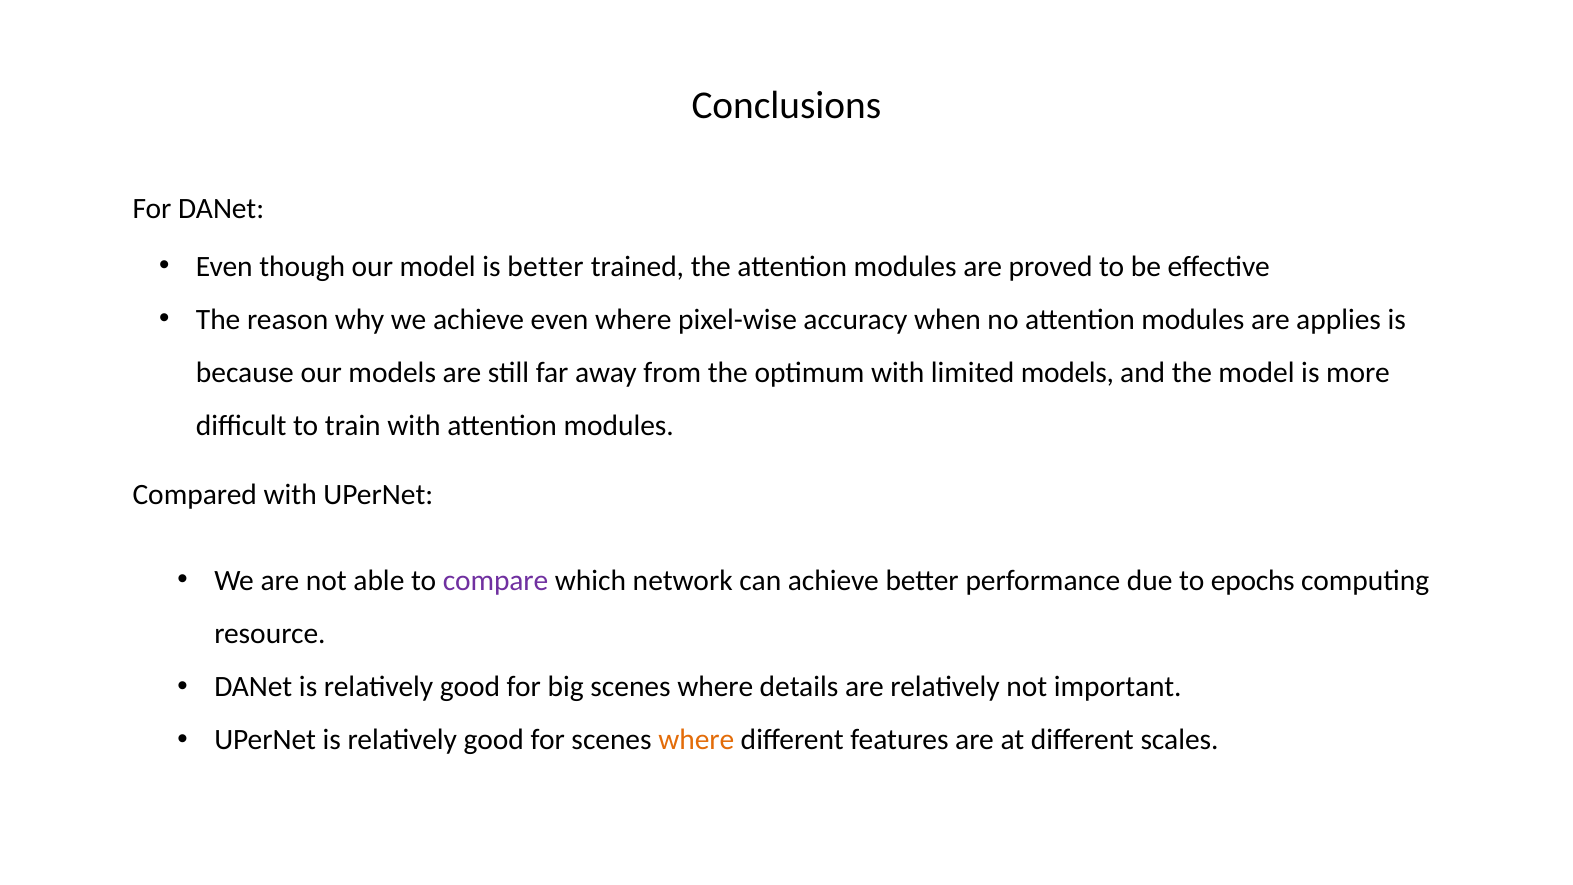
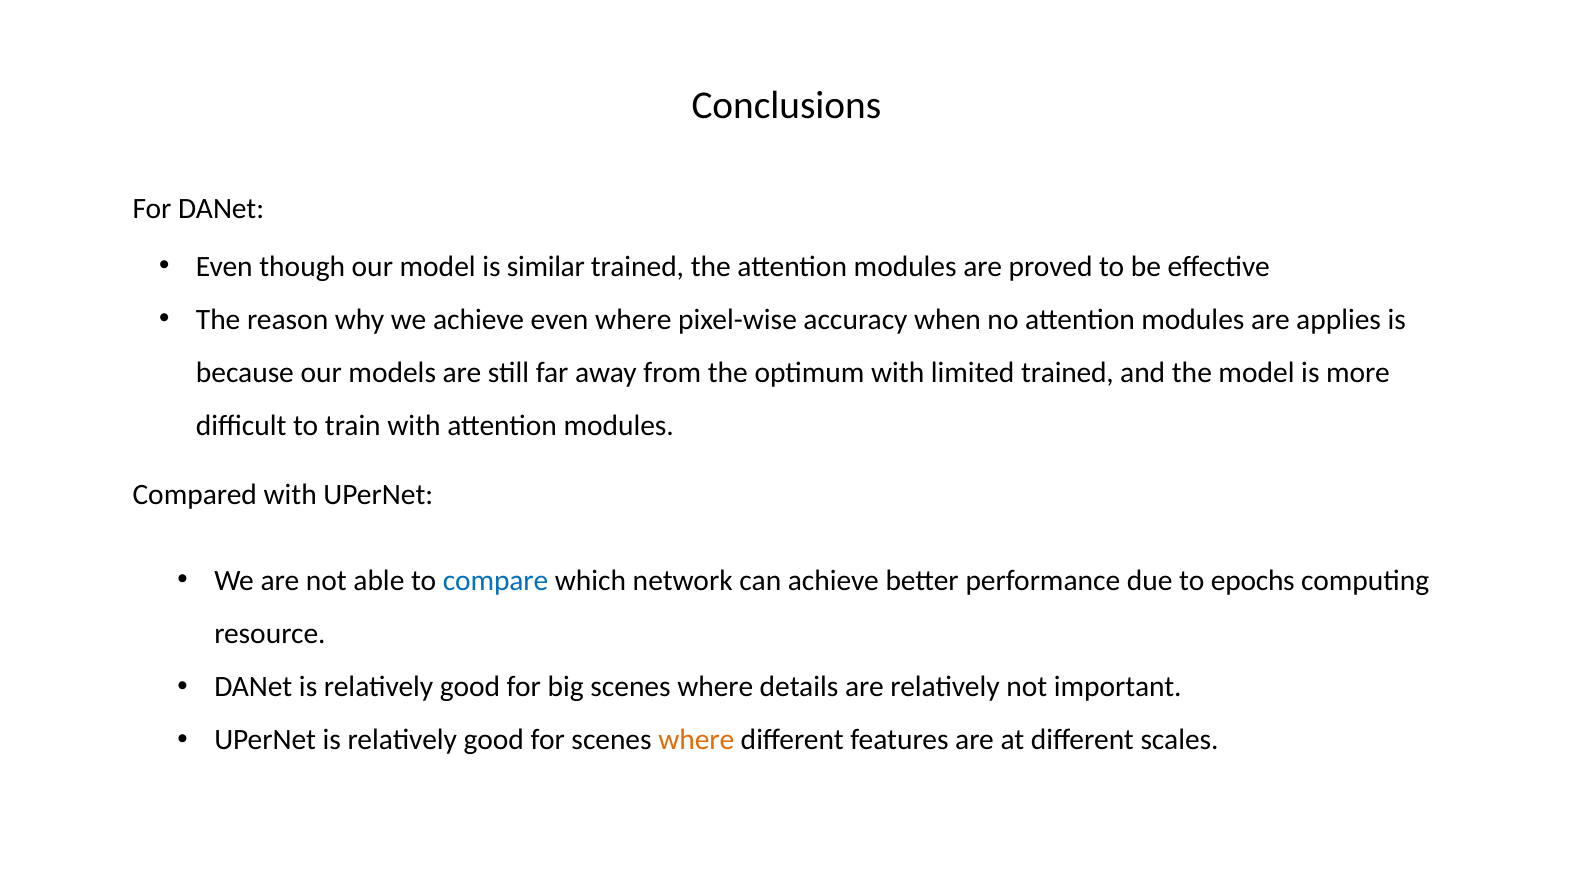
is better: better -> similar
limited models: models -> trained
compare colour: purple -> blue
